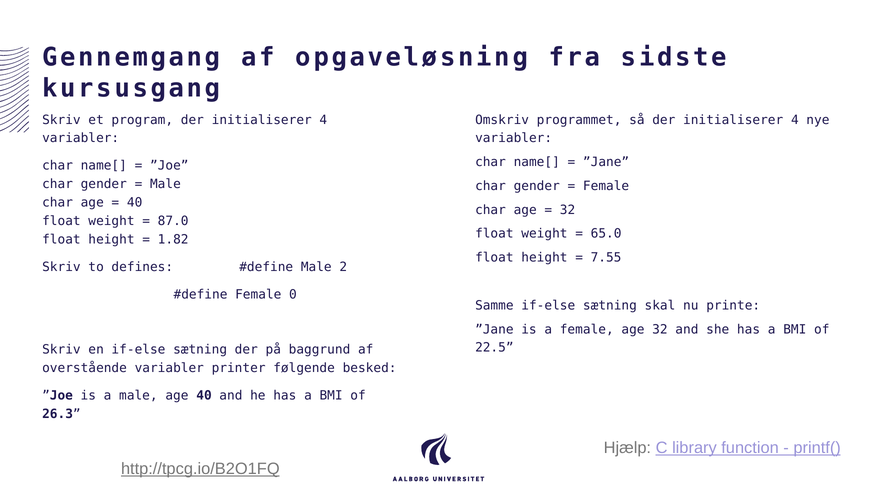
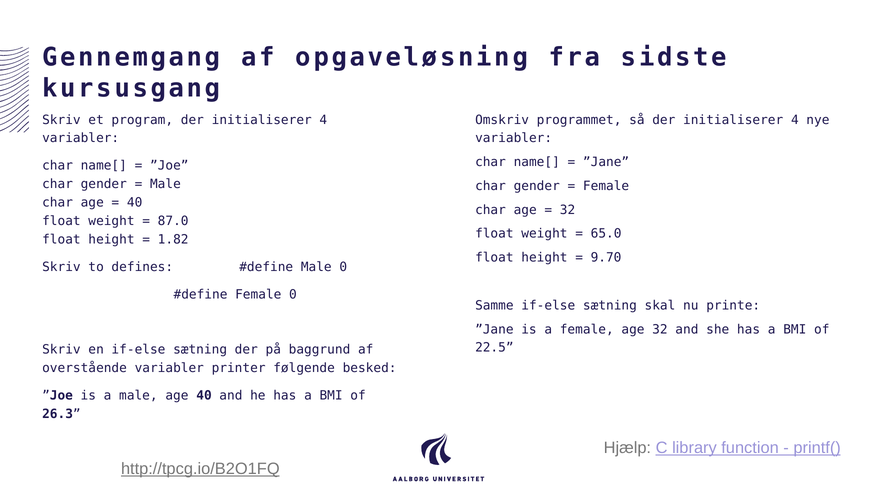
7.55: 7.55 -> 9.70
Male 2: 2 -> 0
